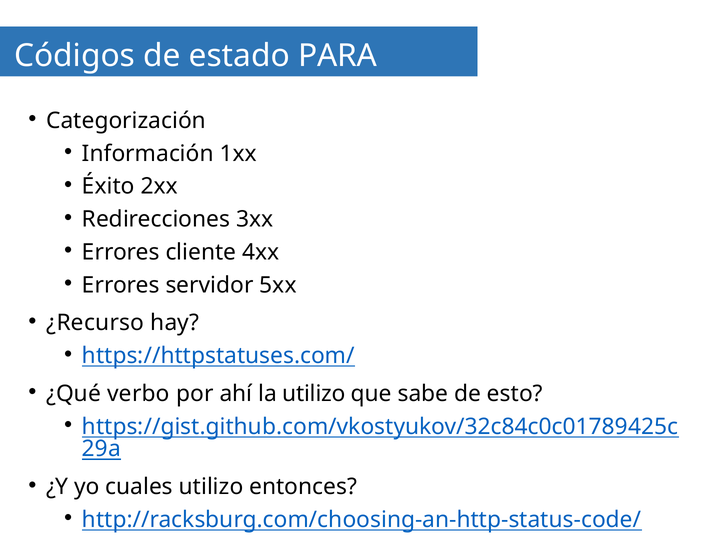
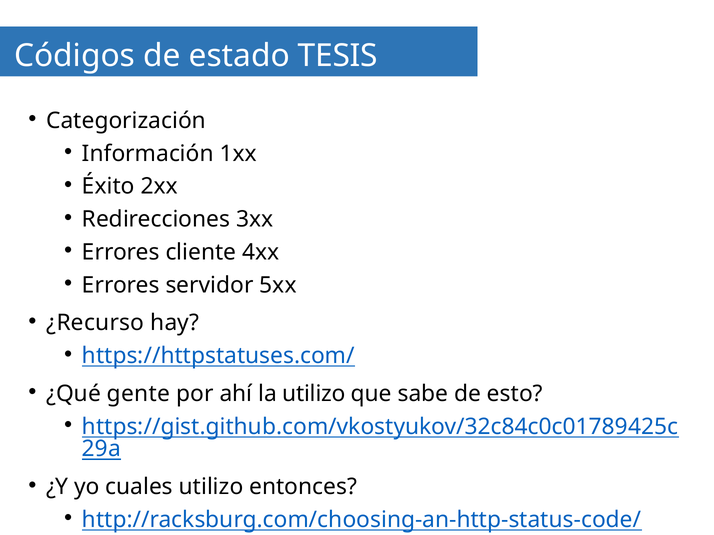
PARA: PARA -> TESIS
verbo: verbo -> gente
